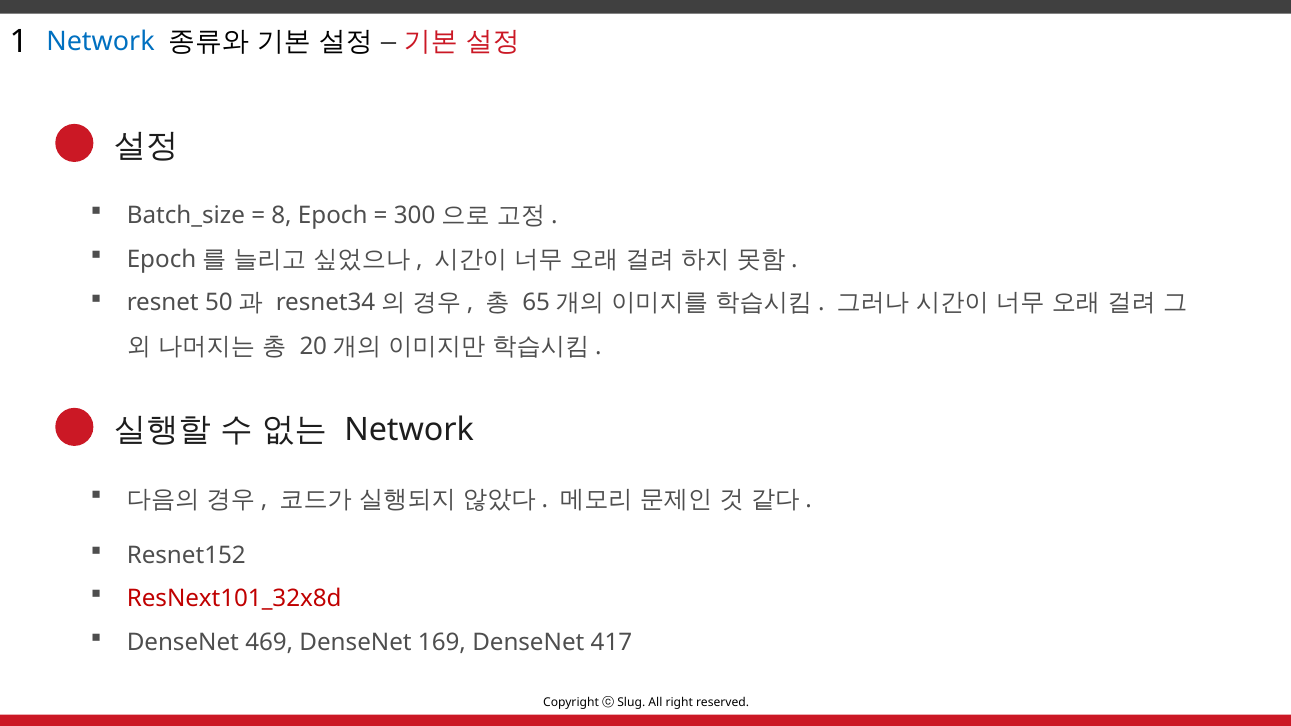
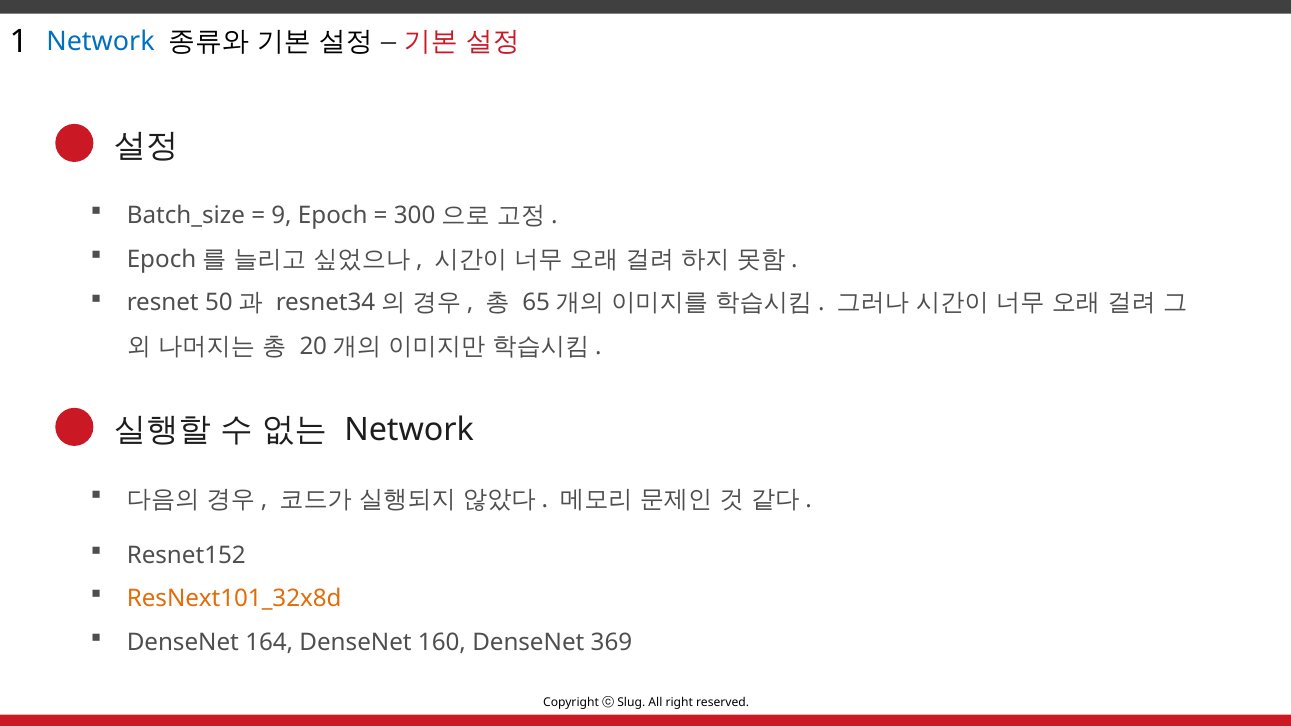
8: 8 -> 9
ResNext101_32x8d colour: red -> orange
469: 469 -> 164
169: 169 -> 160
417: 417 -> 369
